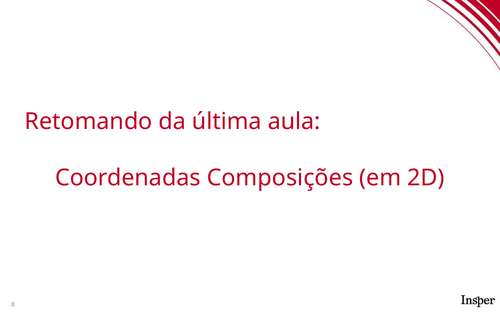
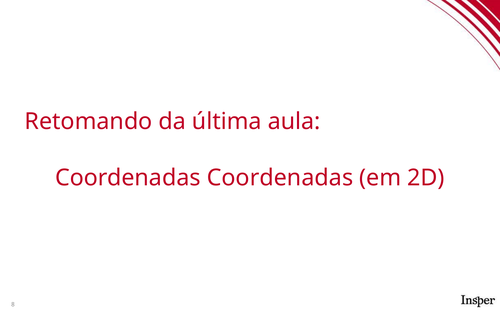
Coordenadas Composições: Composições -> Coordenadas
